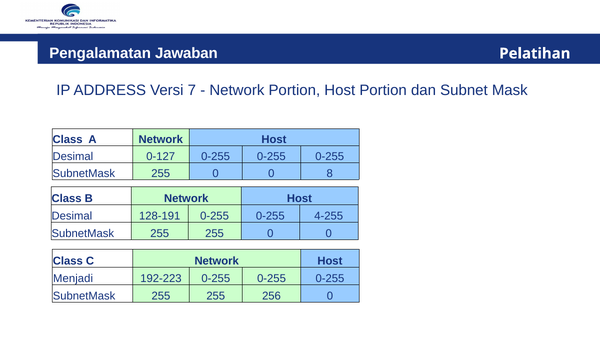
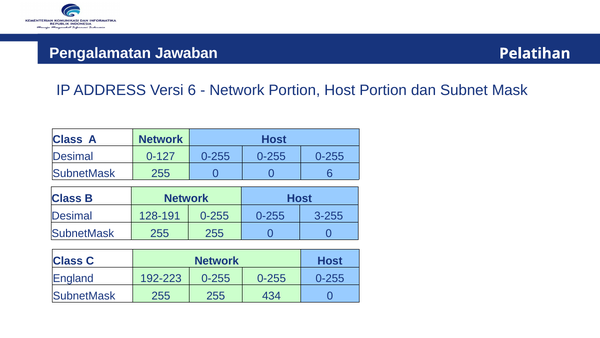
Versi 7: 7 -> 6
0 8: 8 -> 6
4-255: 4-255 -> 3-255
Menjadi: Menjadi -> England
256: 256 -> 434
